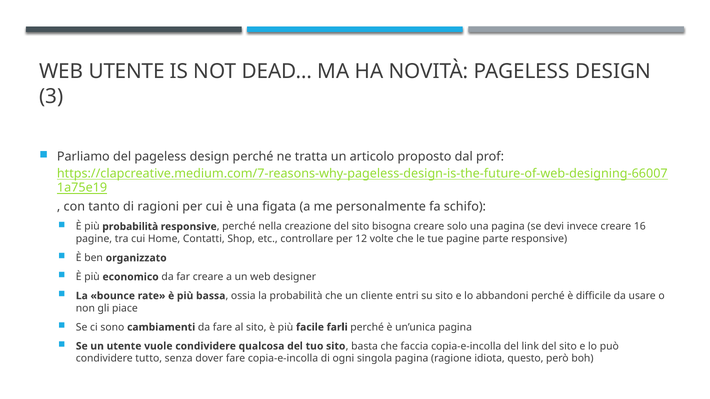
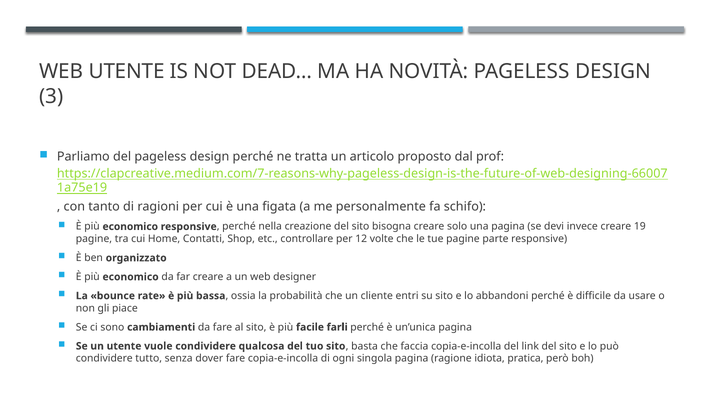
probabilità at (130, 227): probabilità -> economico
16: 16 -> 19
questo: questo -> pratica
